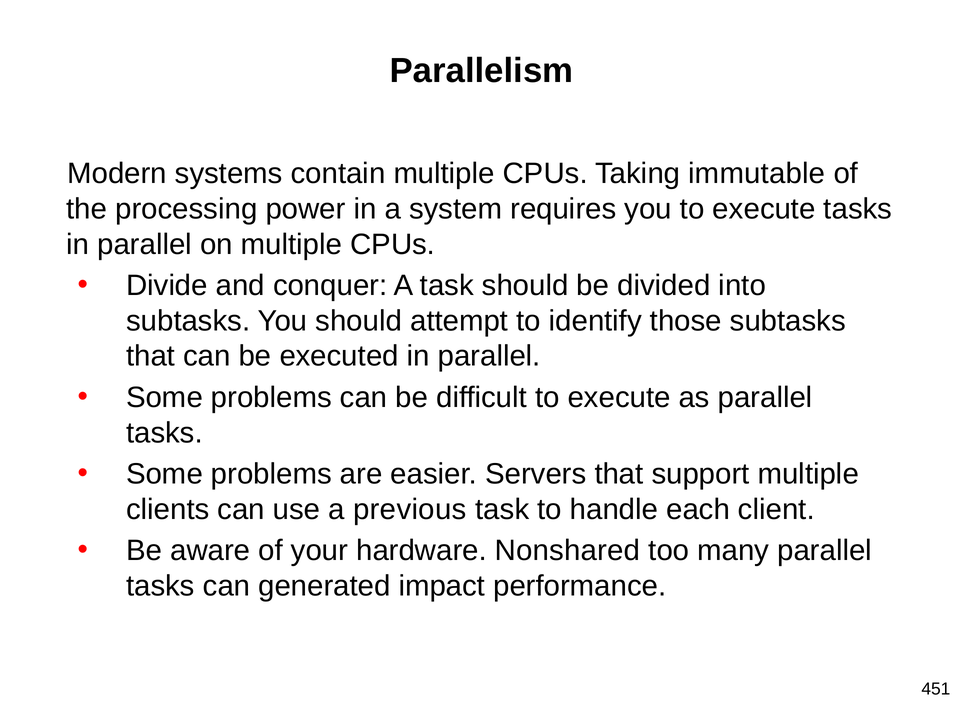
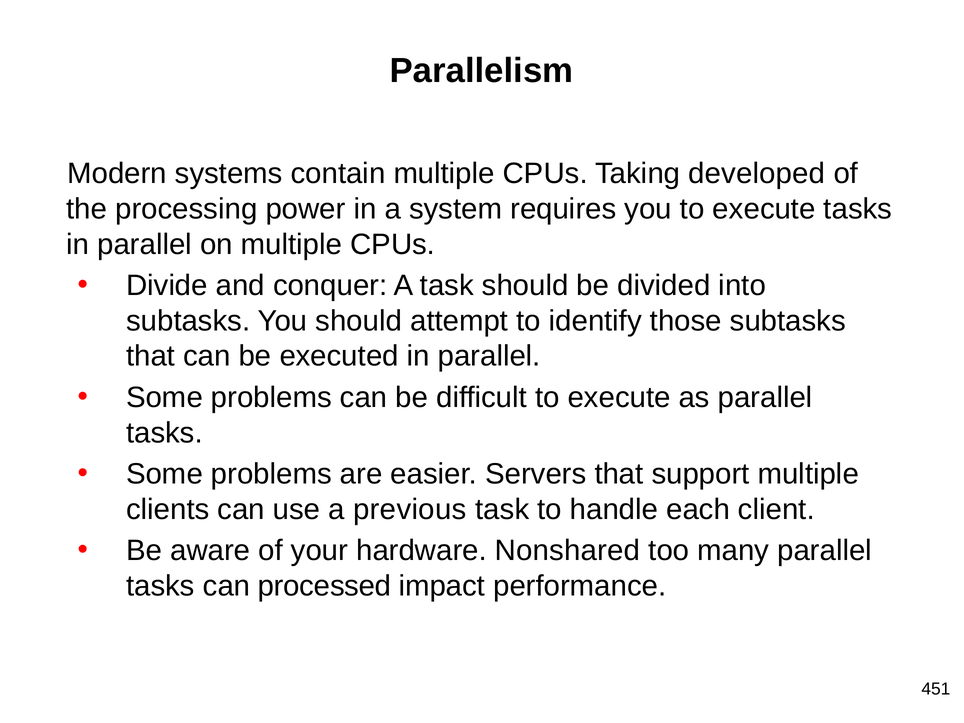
immutable: immutable -> developed
generated: generated -> processed
